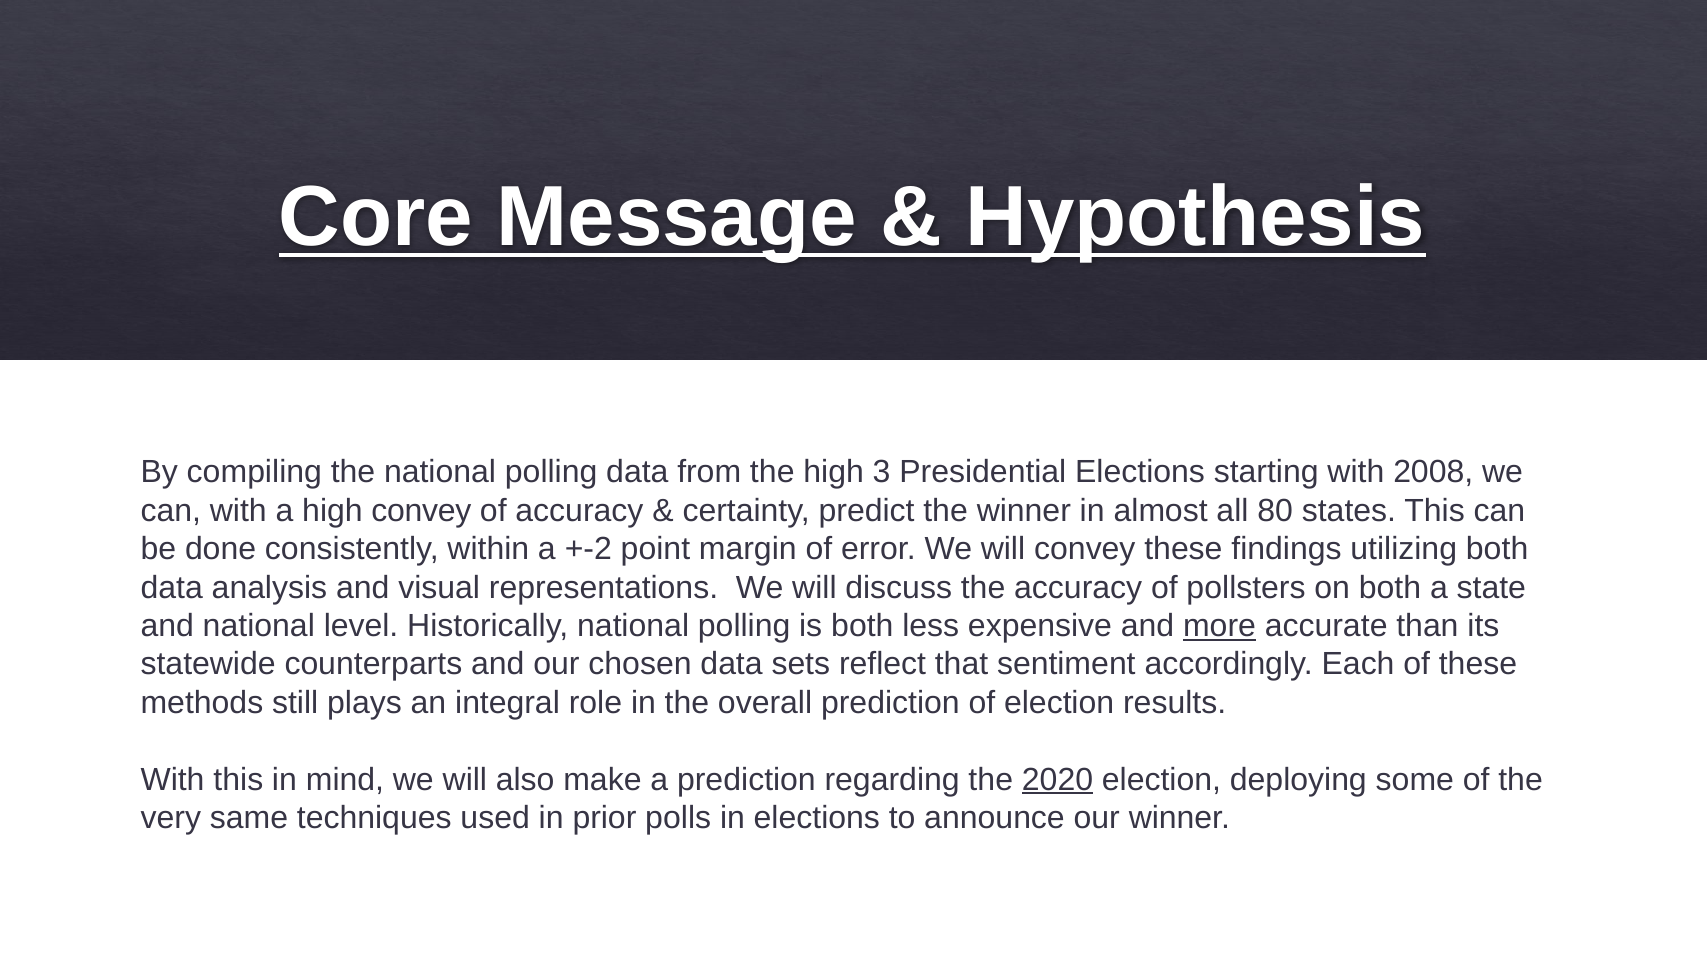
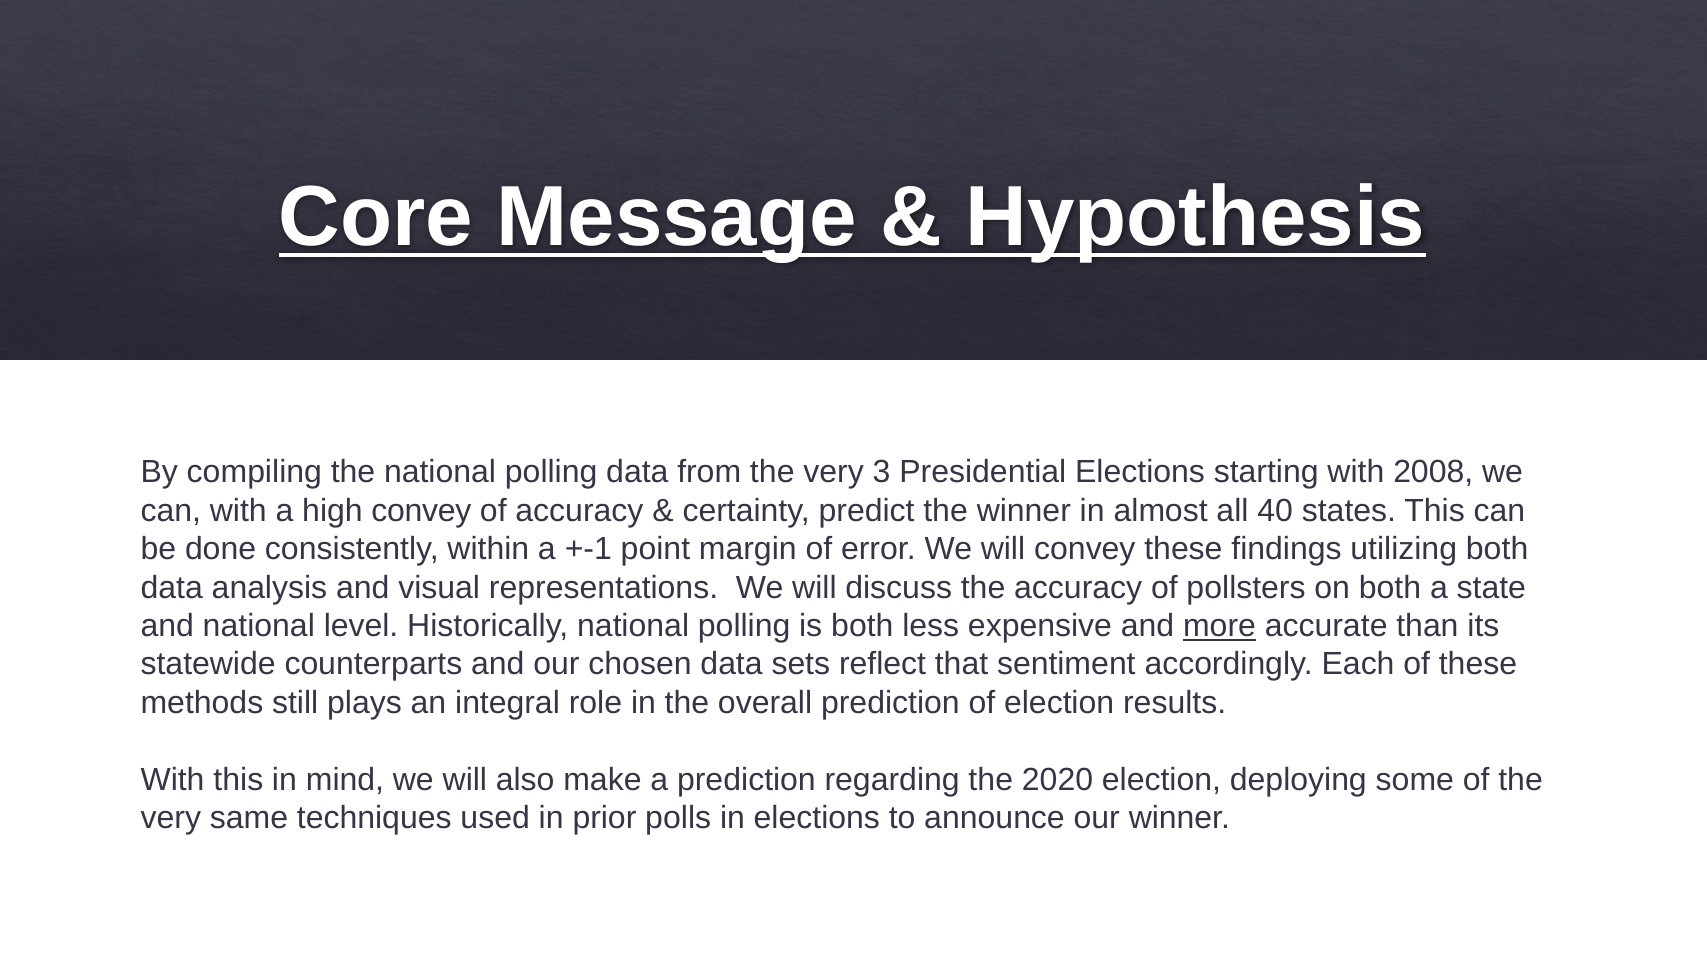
from the high: high -> very
80: 80 -> 40
+-2: +-2 -> +-1
2020 underline: present -> none
